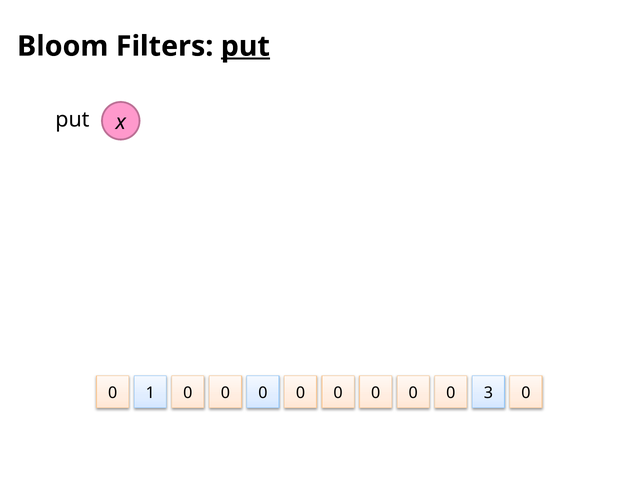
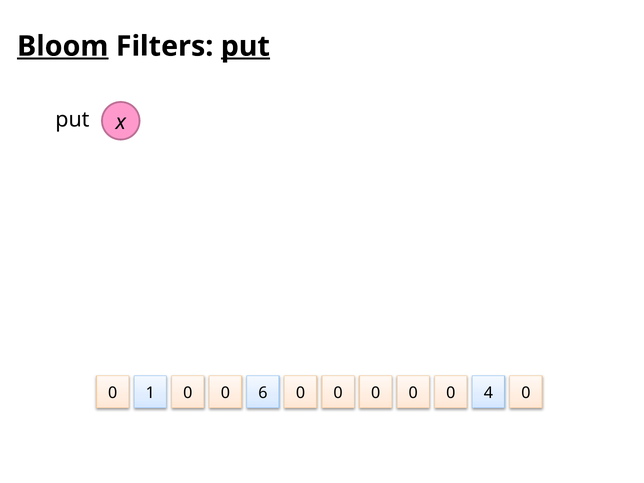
Bloom underline: none -> present
1 0 0 0: 0 -> 6
3: 3 -> 4
